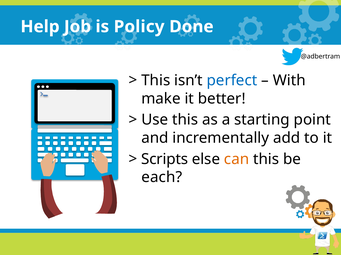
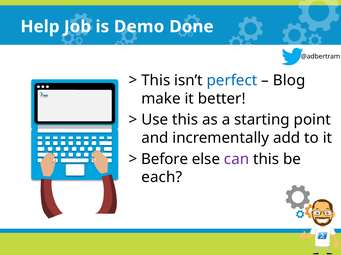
Policy: Policy -> Demo
With: With -> Blog
Scripts: Scripts -> Before
can colour: orange -> purple
